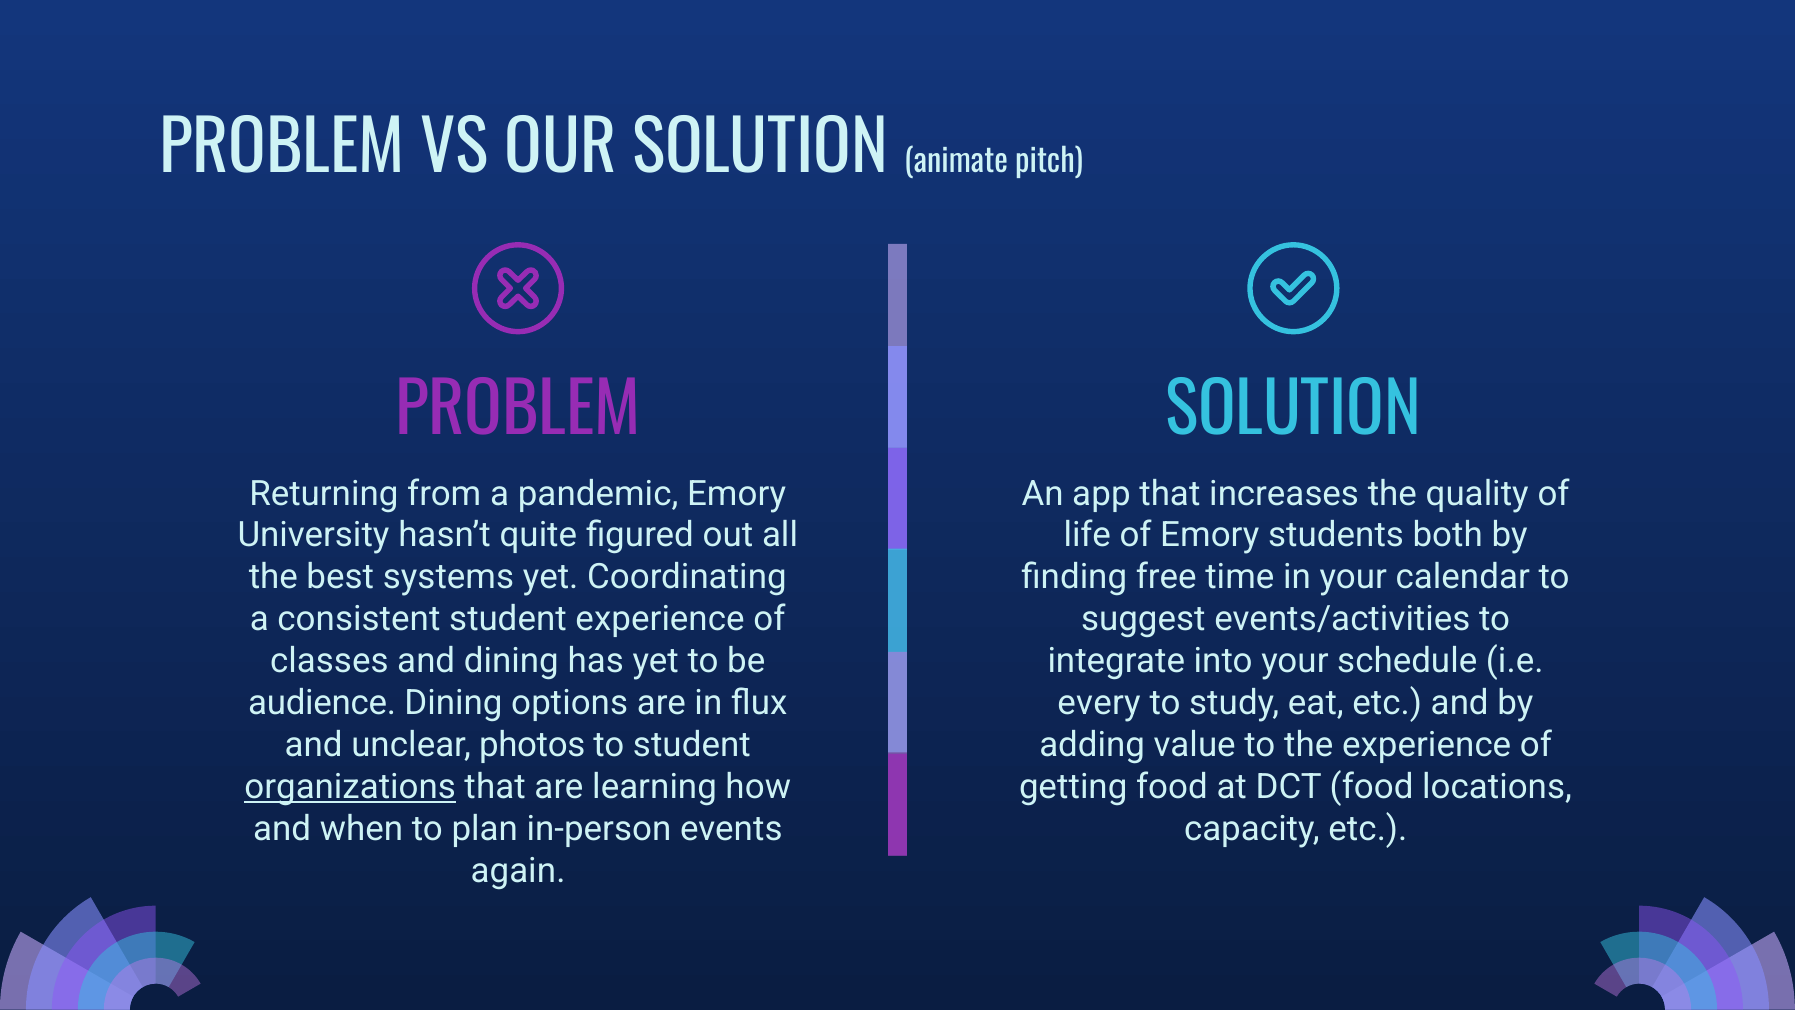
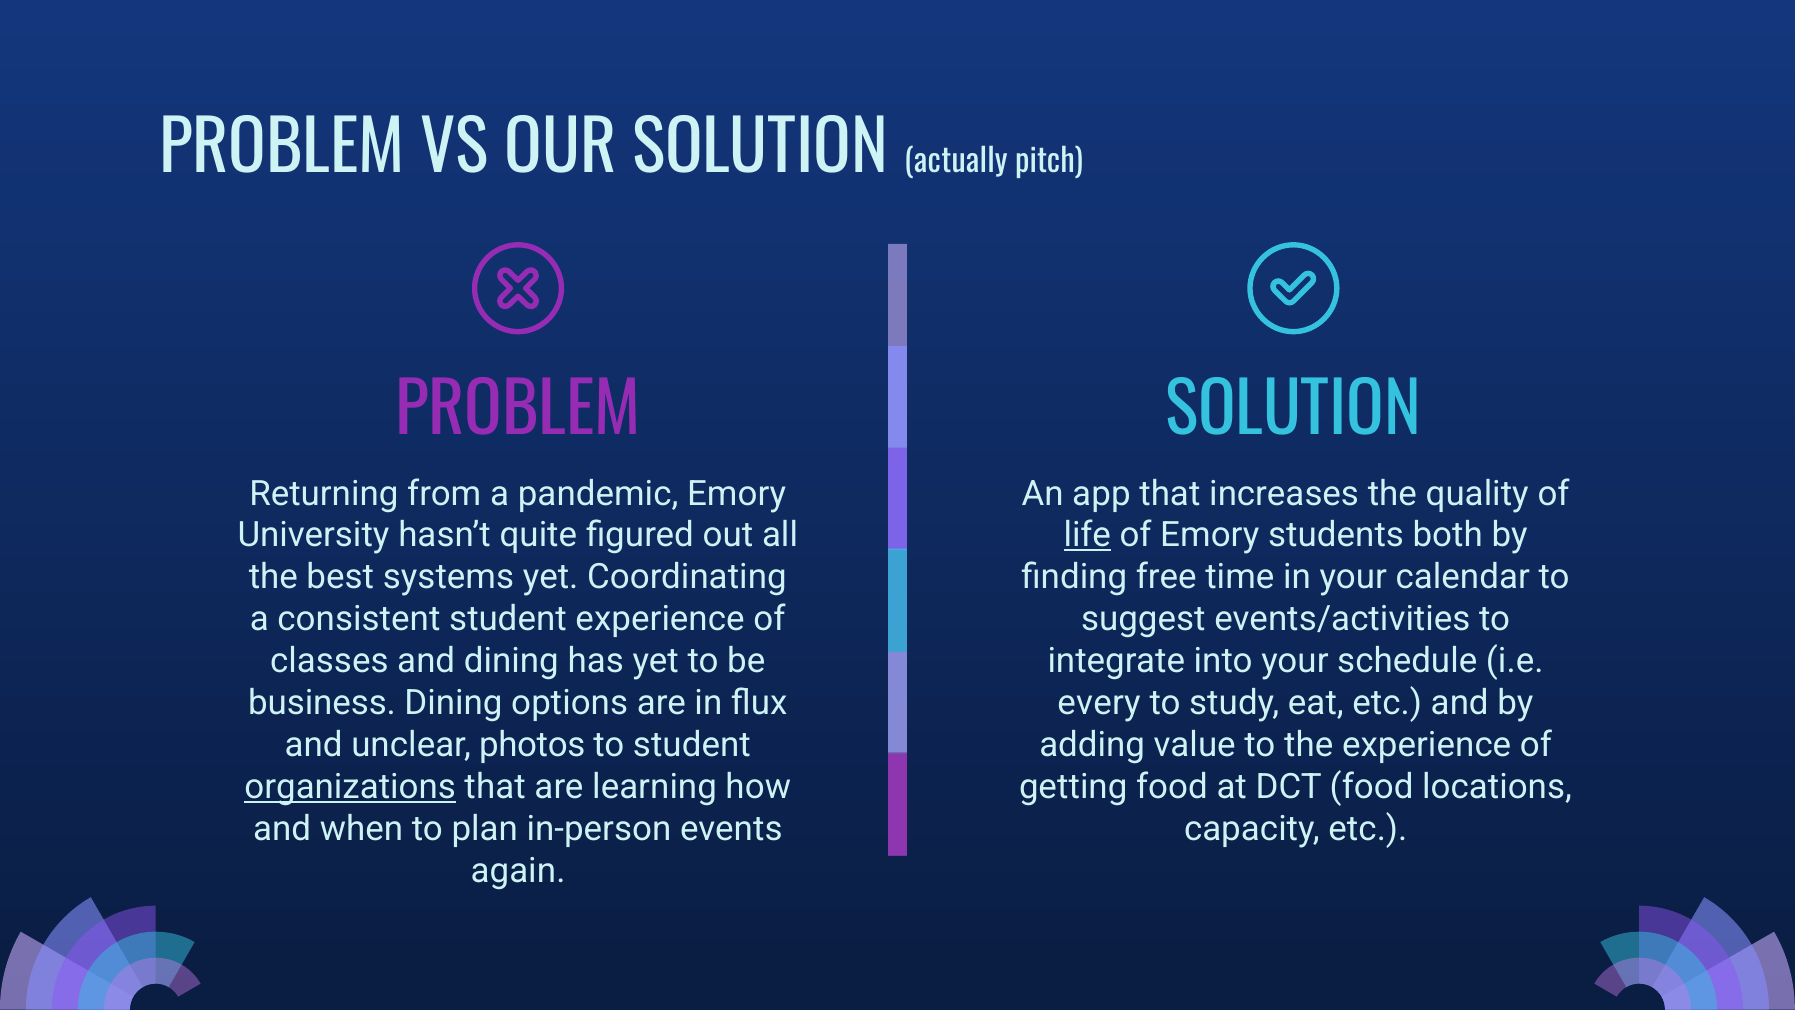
animate: animate -> actually
life underline: none -> present
audience: audience -> business
